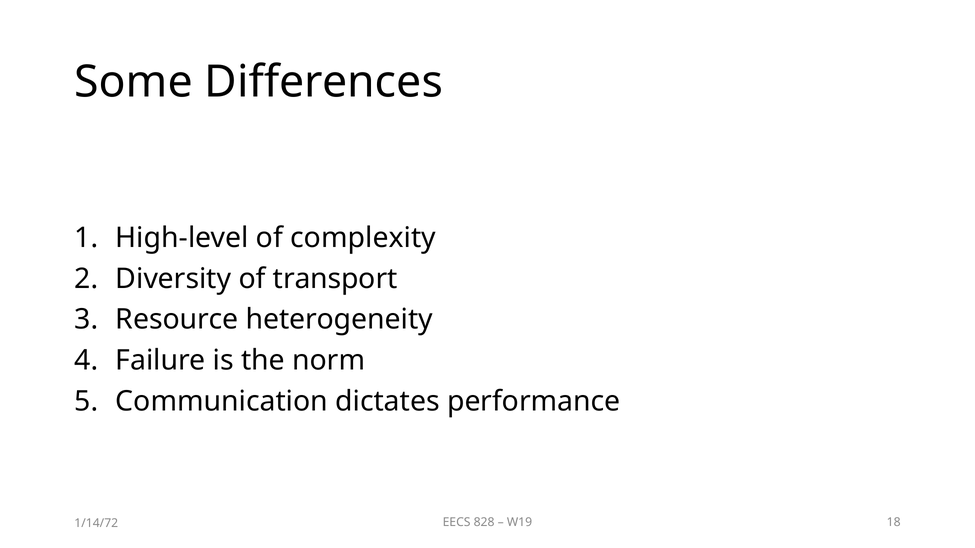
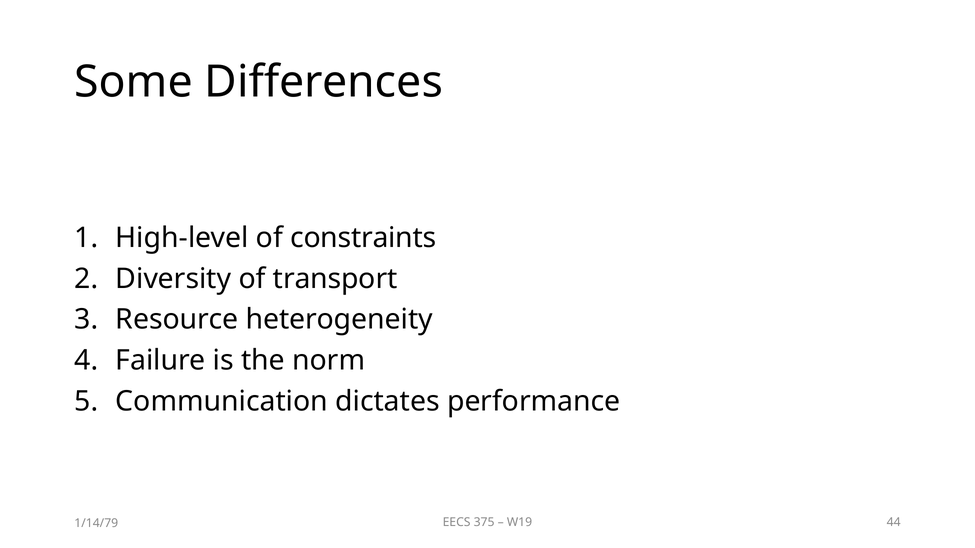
complexity: complexity -> constraints
828: 828 -> 375
18: 18 -> 44
1/14/72: 1/14/72 -> 1/14/79
